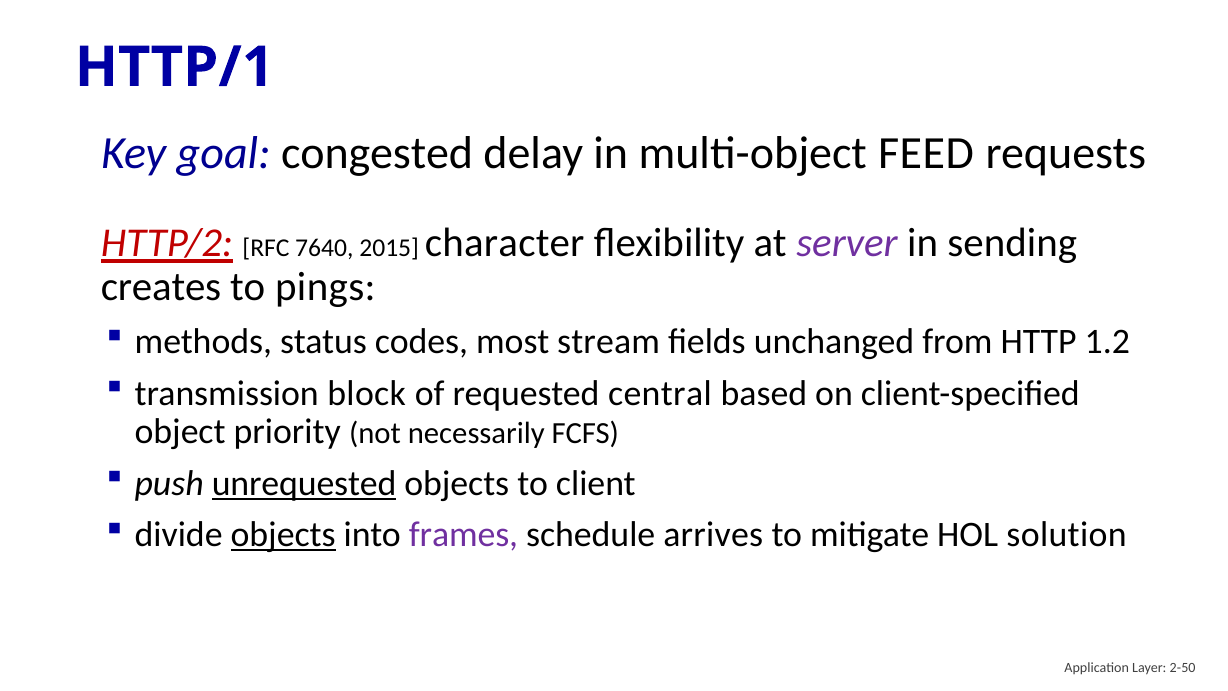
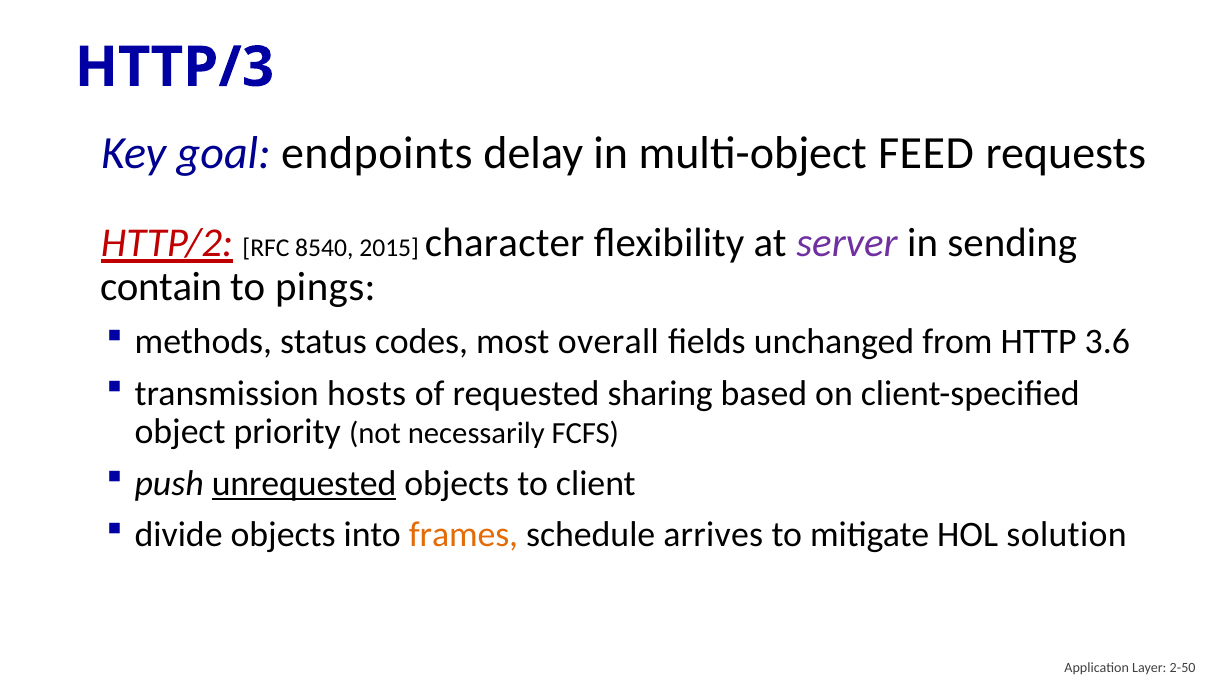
HTTP/1: HTTP/1 -> HTTP/3
congested: congested -> endpoints
7640: 7640 -> 8540
creates: creates -> contain
stream: stream -> overall
1.2: 1.2 -> 3.6
block: block -> hosts
central: central -> sharing
objects at (283, 535) underline: present -> none
frames colour: purple -> orange
